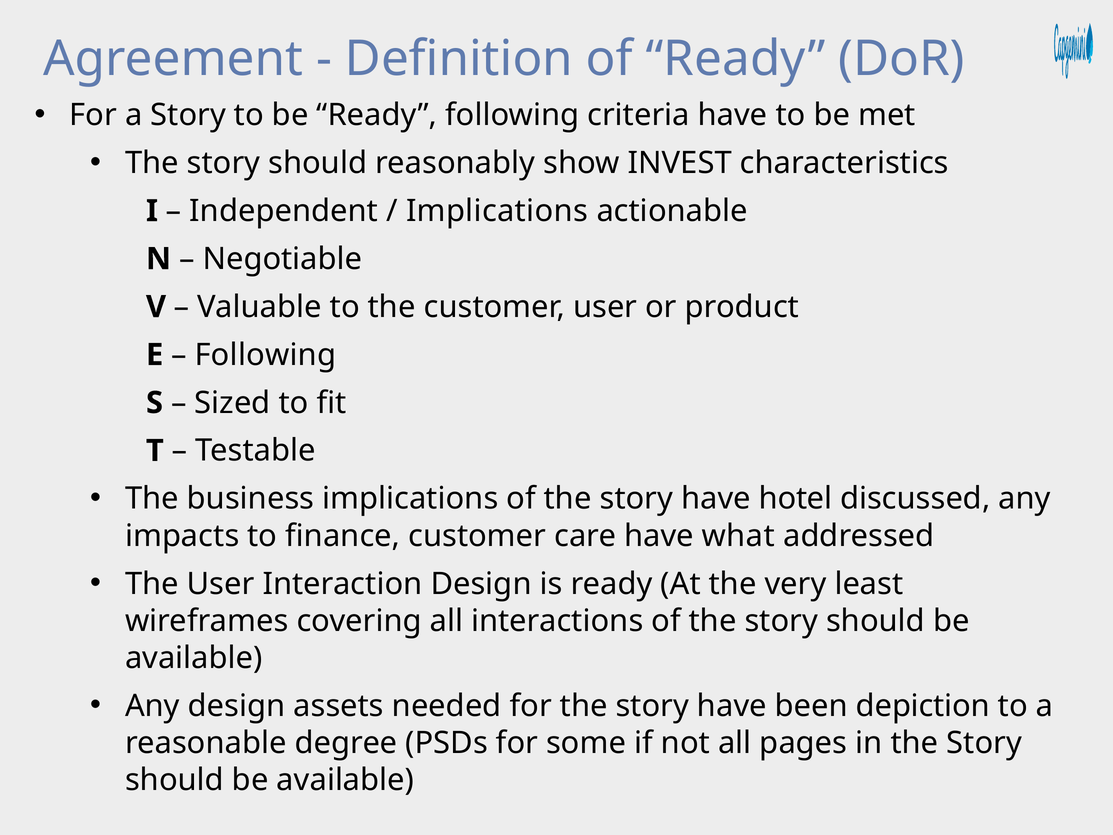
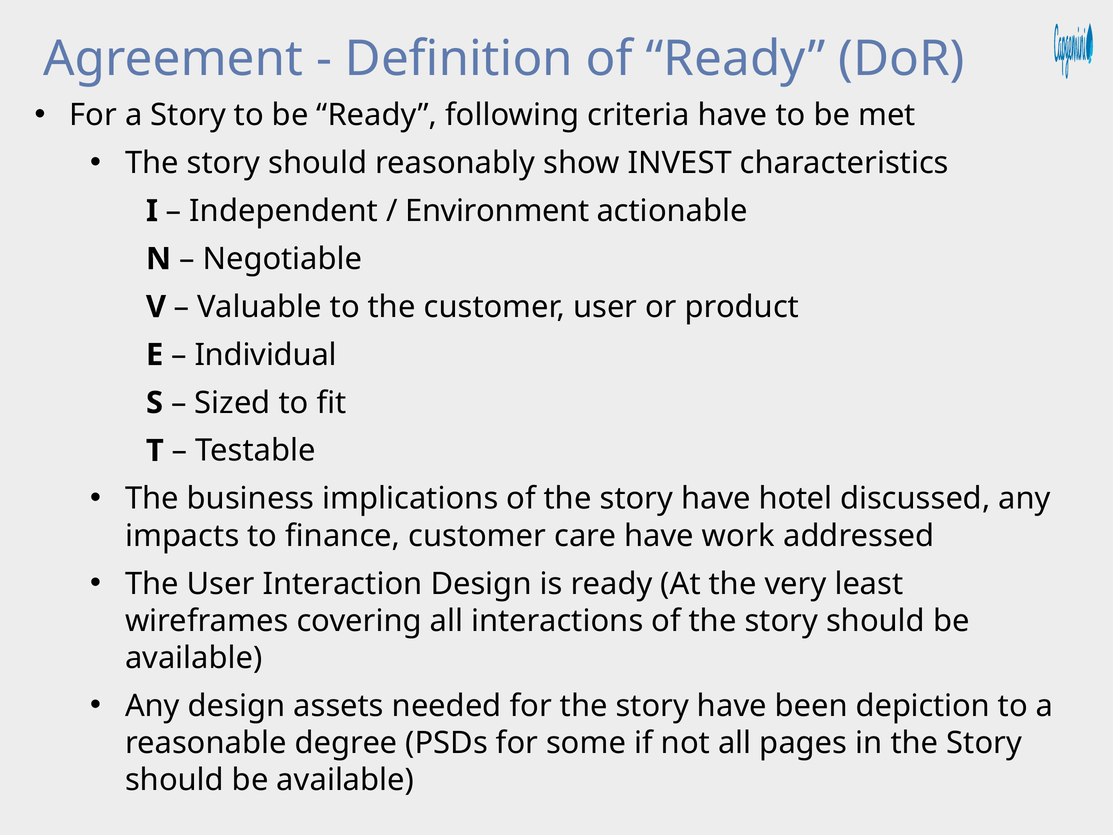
Implications at (497, 211): Implications -> Environment
Following at (265, 355): Following -> Individual
what: what -> work
